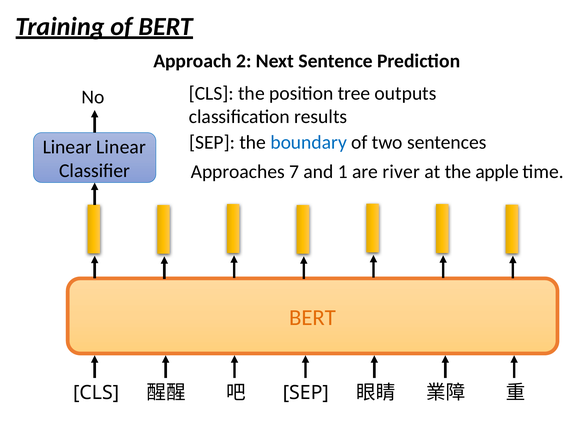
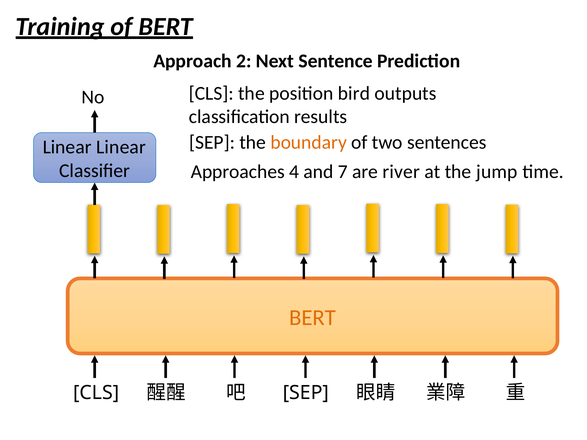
tree: tree -> bird
boundary colour: blue -> orange
7: 7 -> 4
1: 1 -> 7
apple: apple -> jump
